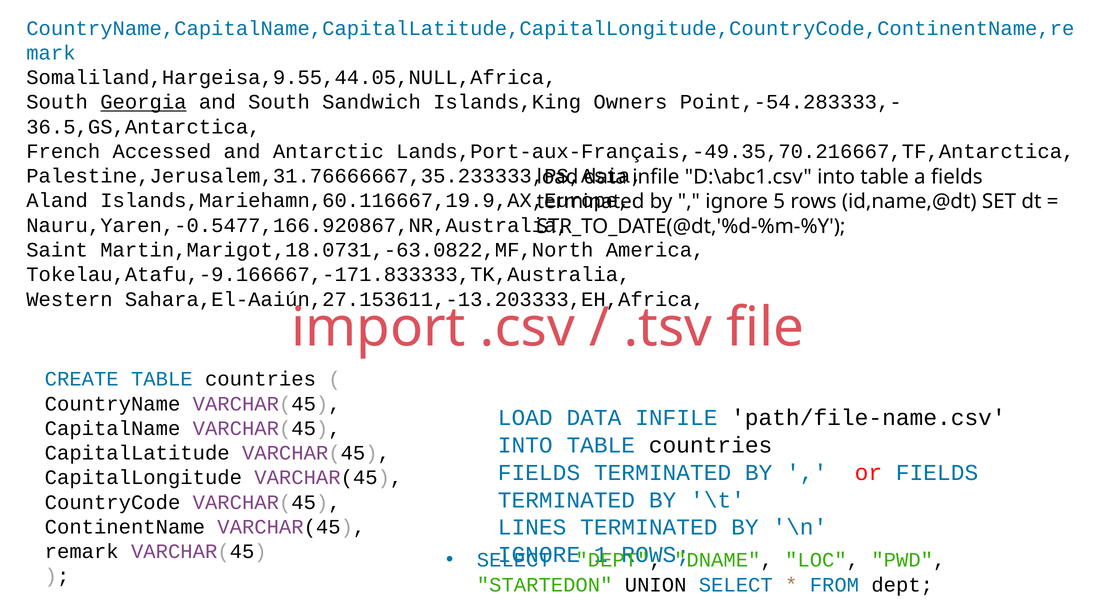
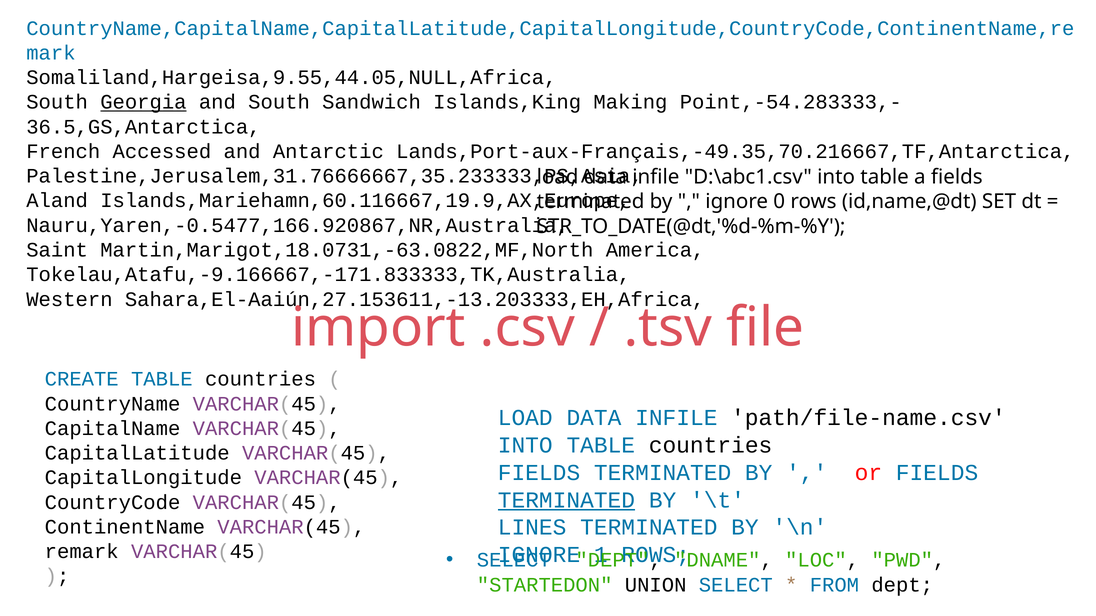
Owners: Owners -> Making
5: 5 -> 0
TERMINATED at (566, 500) underline: none -> present
